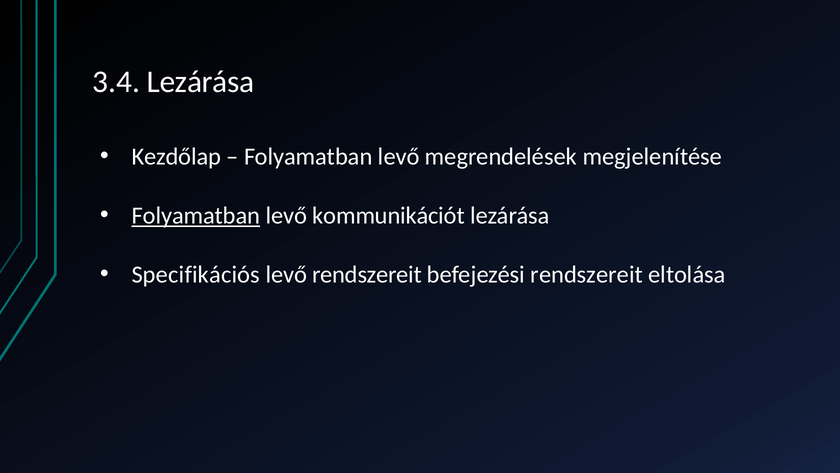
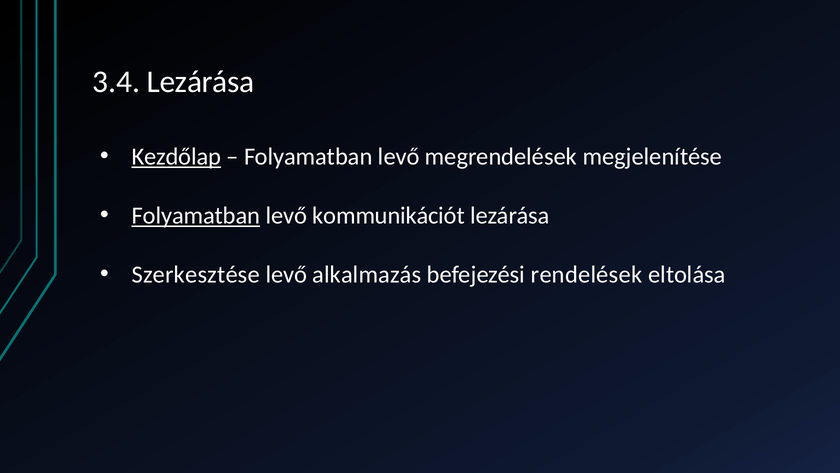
Kezdőlap underline: none -> present
Specifikációs: Specifikációs -> Szerkesztése
levő rendszereit: rendszereit -> alkalmazás
befejezési rendszereit: rendszereit -> rendelések
